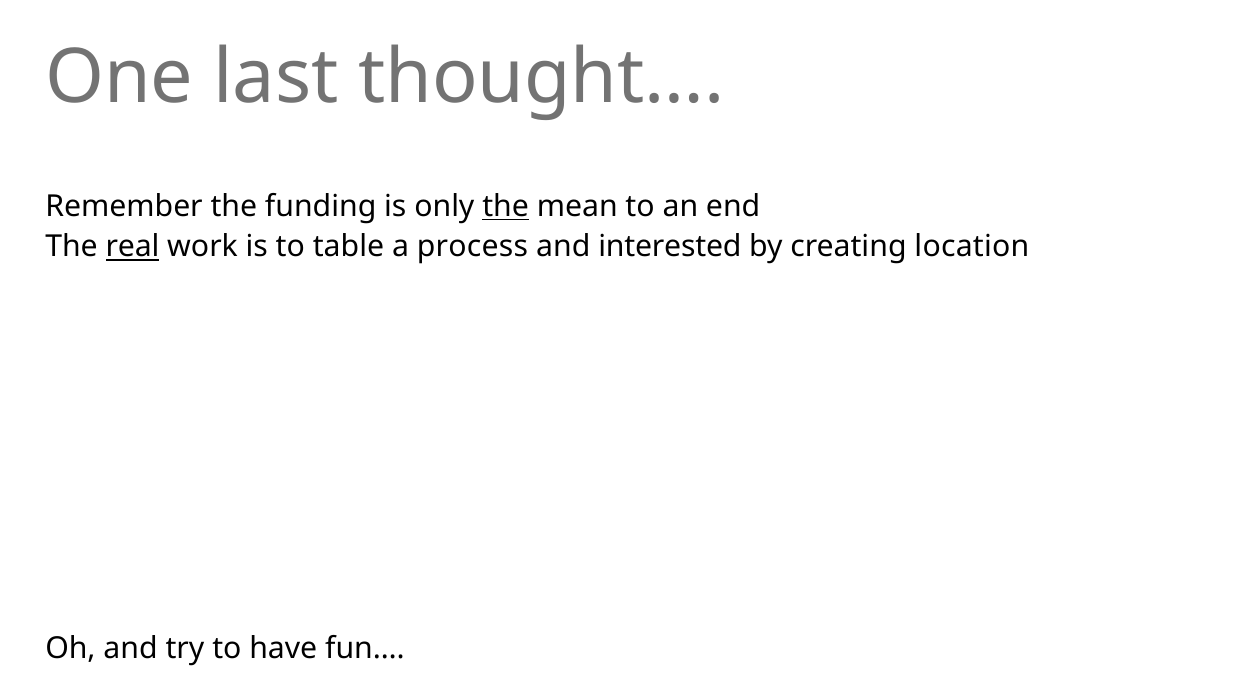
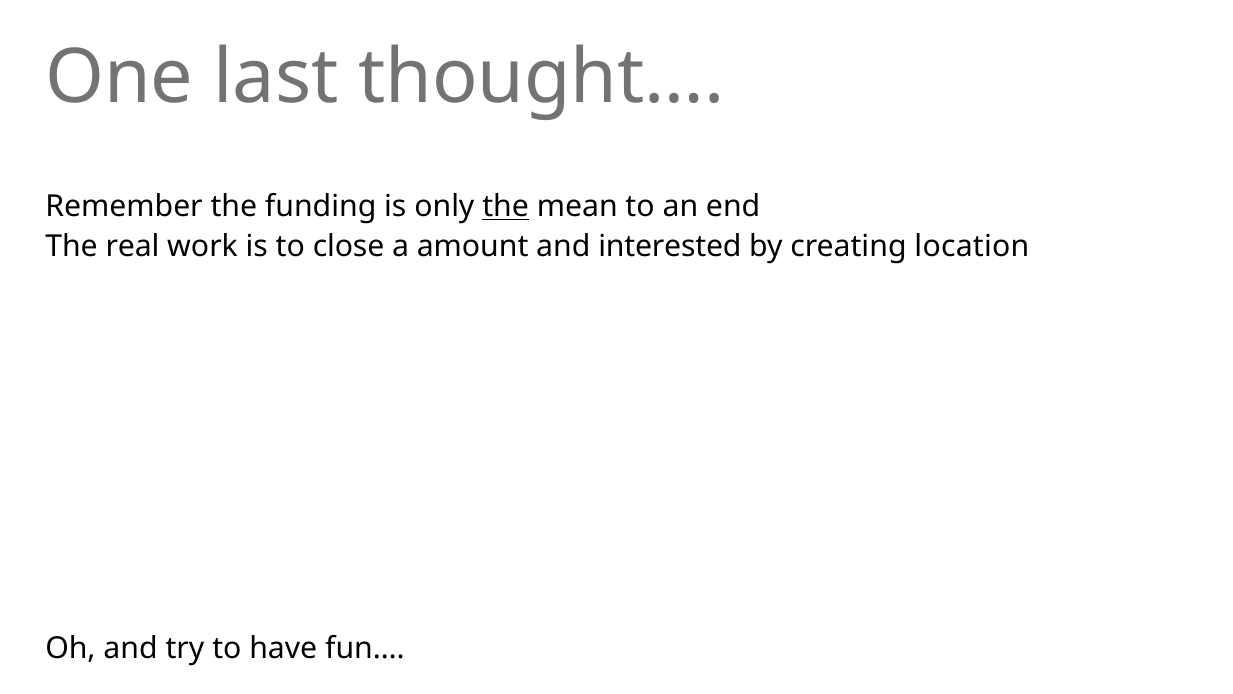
real underline: present -> none
table: table -> close
process: process -> amount
